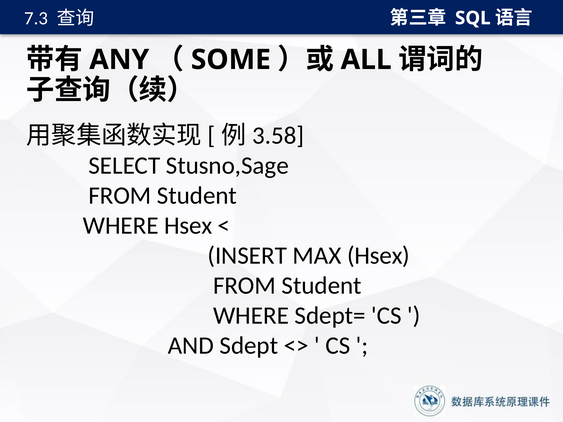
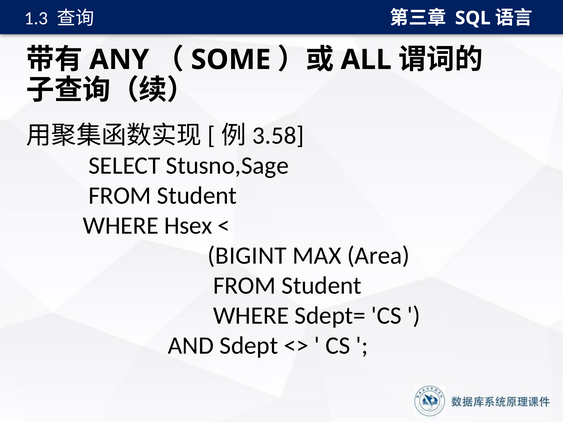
7.3: 7.3 -> 1.3
INSERT: INSERT -> BIGINT
MAX Hsex: Hsex -> Area
